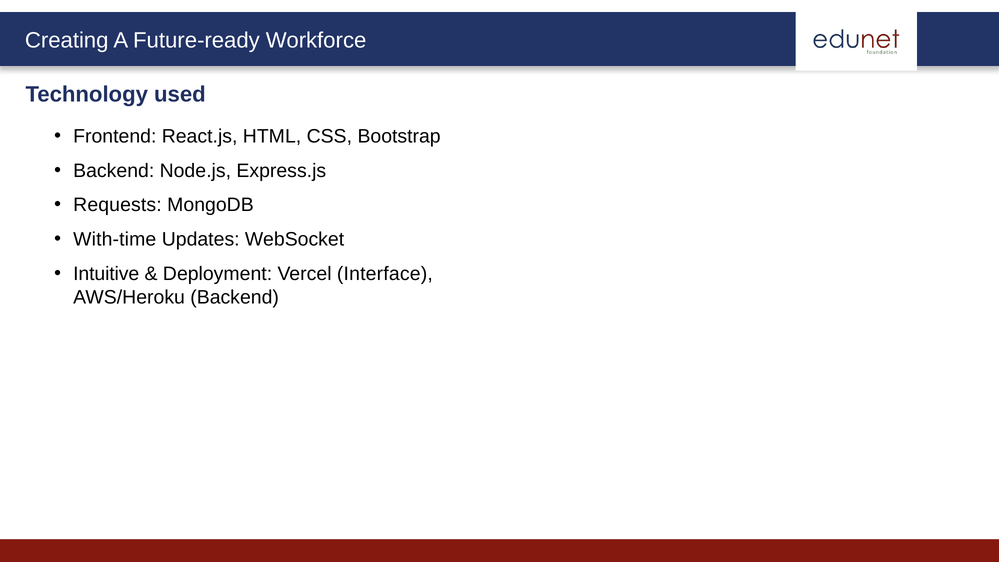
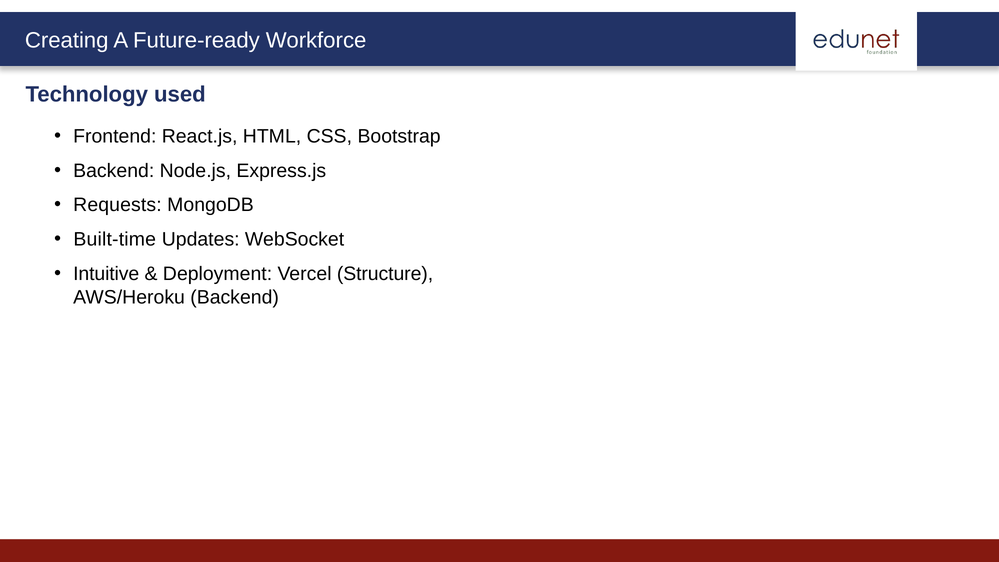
With-time: With-time -> Built-time
Interface: Interface -> Structure
